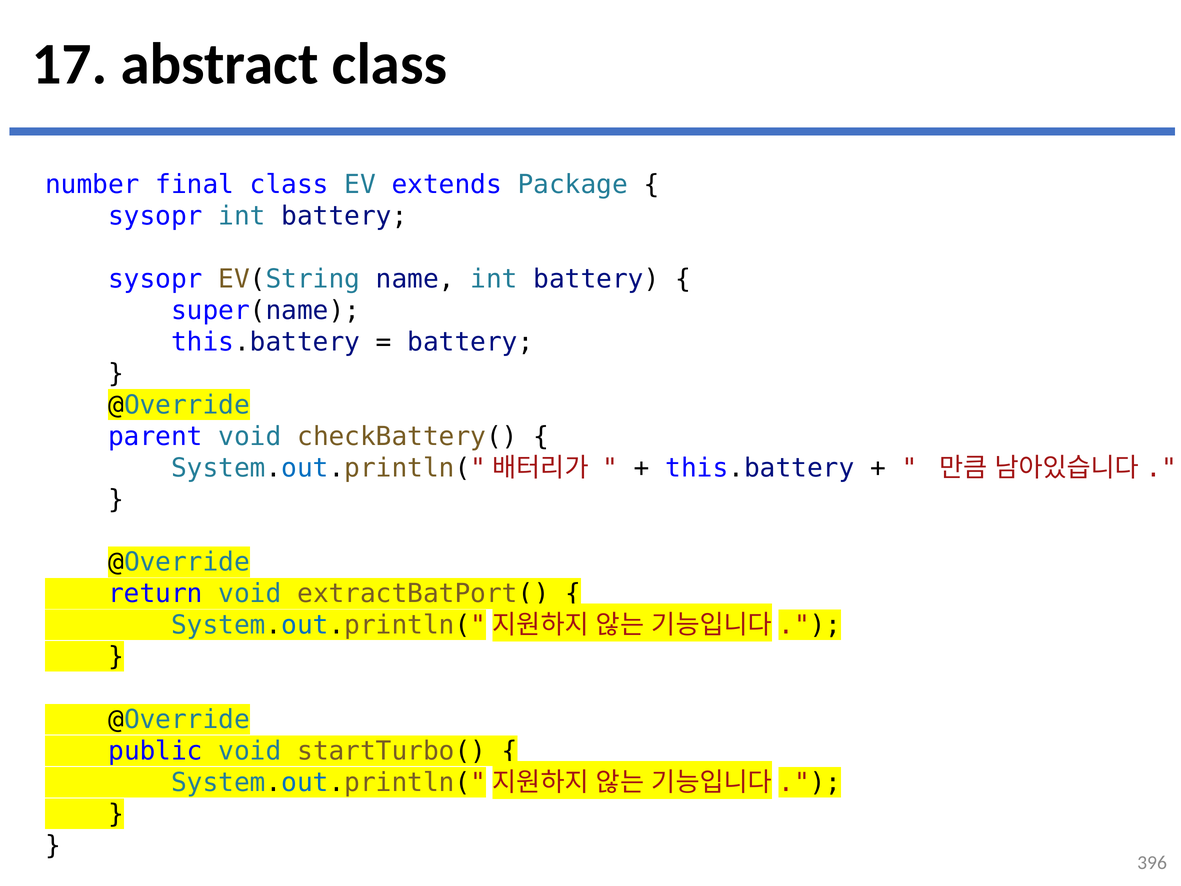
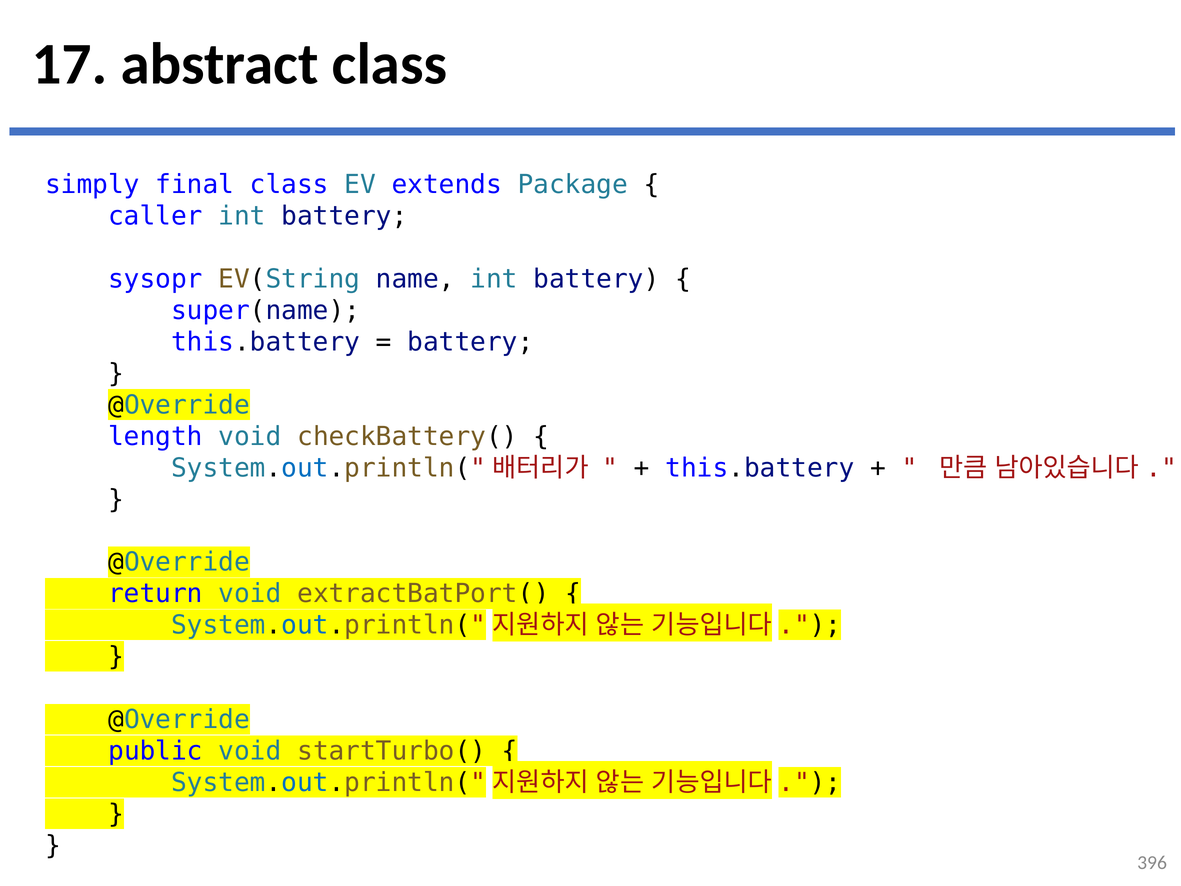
number: number -> simply
sysopr at (156, 216): sysopr -> caller
parent: parent -> length
